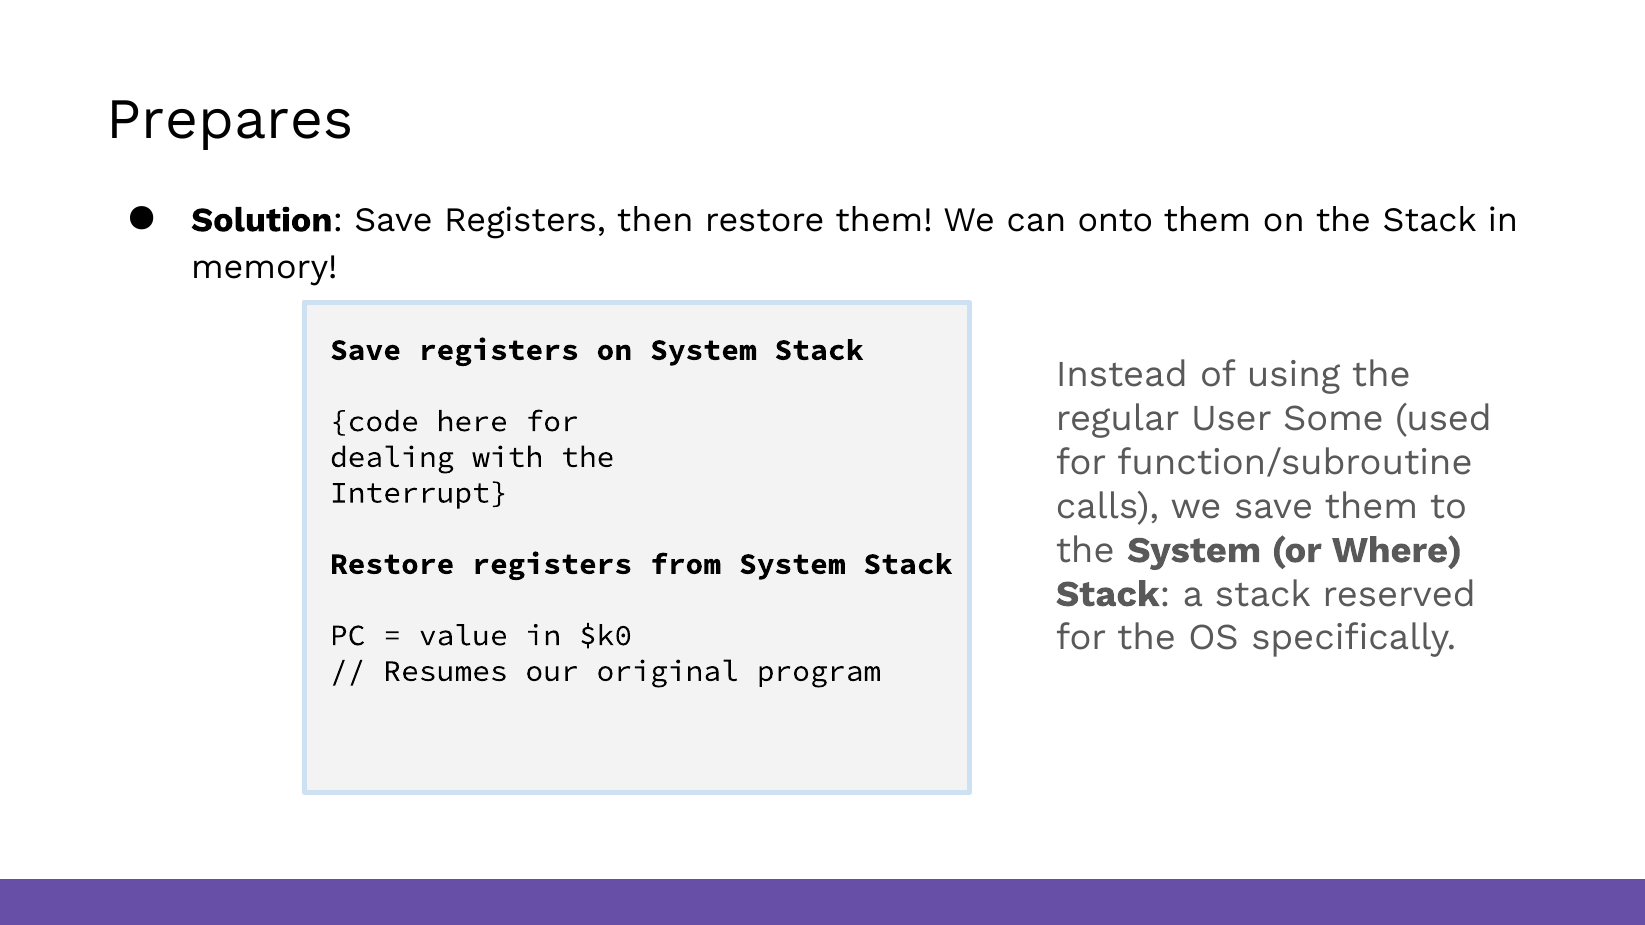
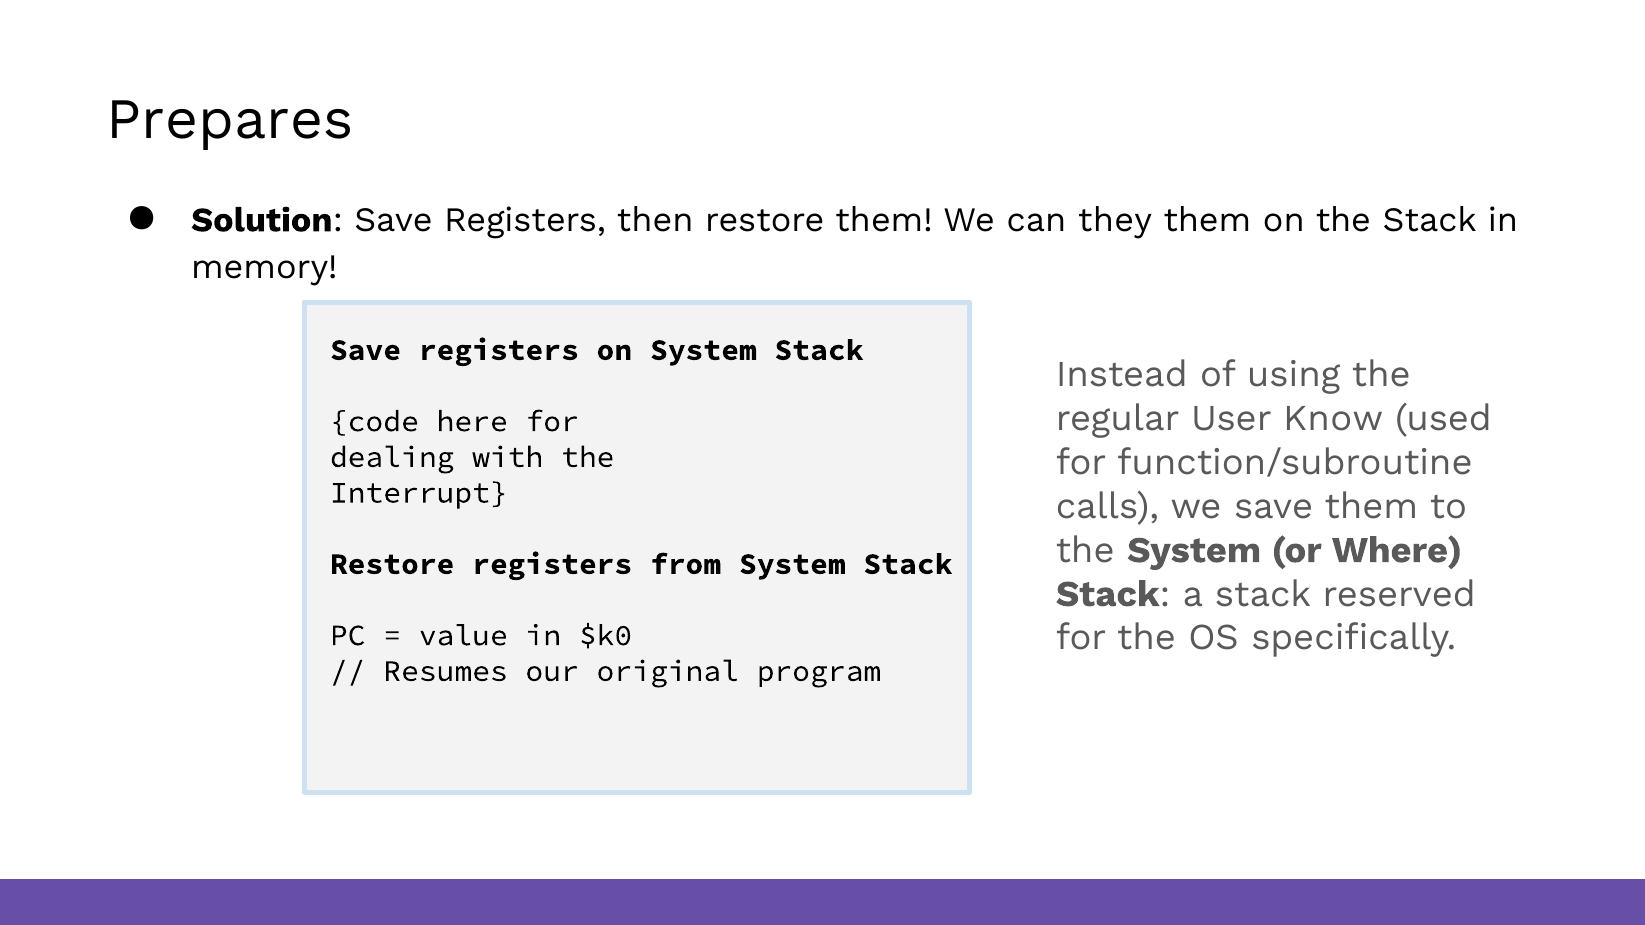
onto: onto -> they
Some: Some -> Know
